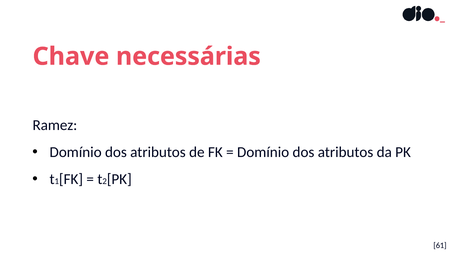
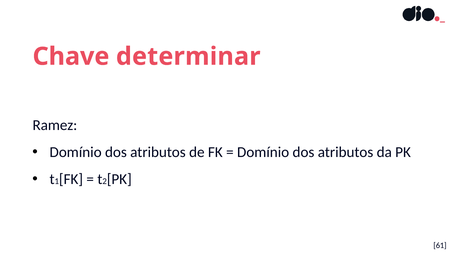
necessárias: necessárias -> determinar
